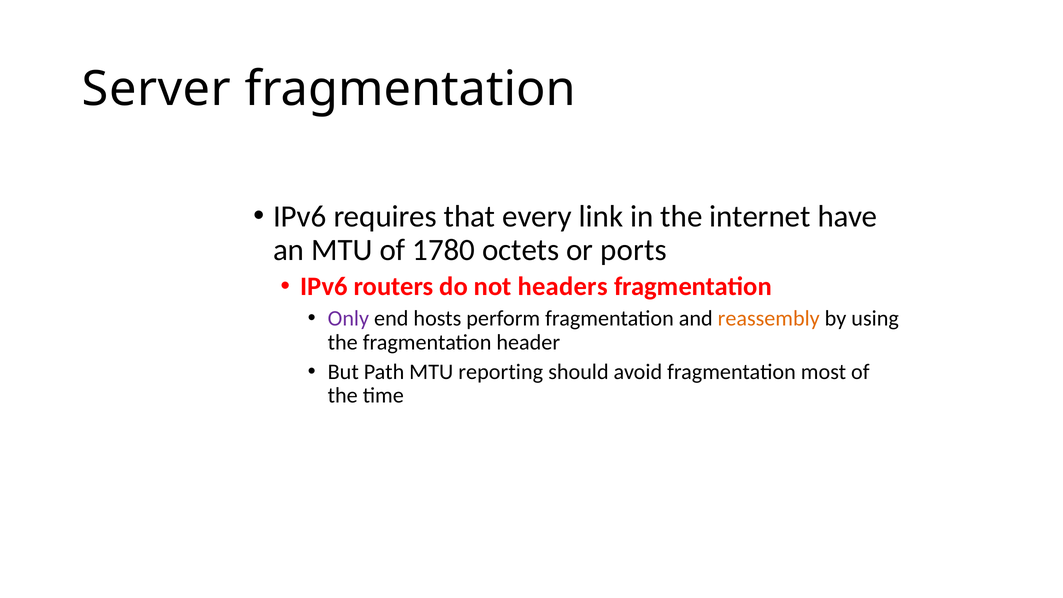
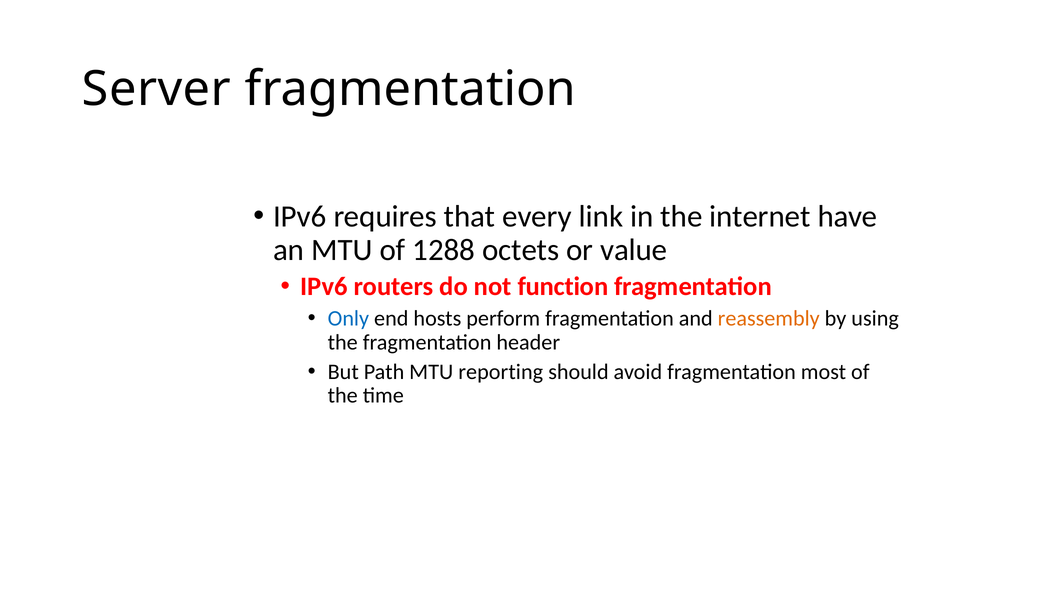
1780: 1780 -> 1288
ports: ports -> value
headers: headers -> function
Only colour: purple -> blue
